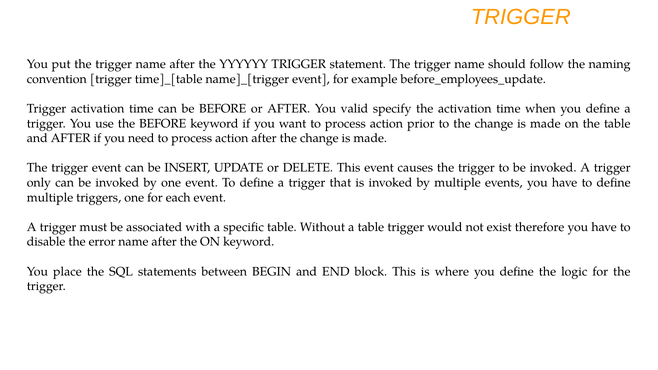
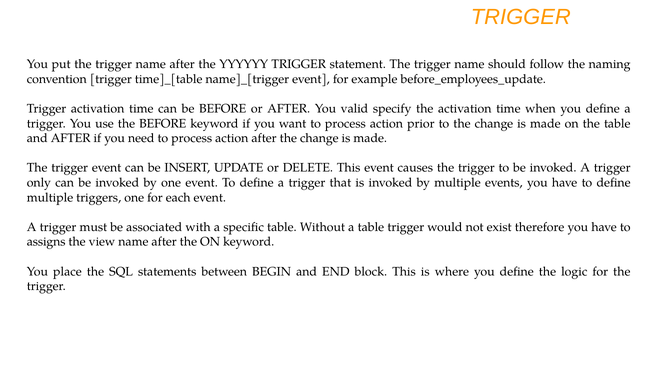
disable: disable -> assigns
error: error -> view
